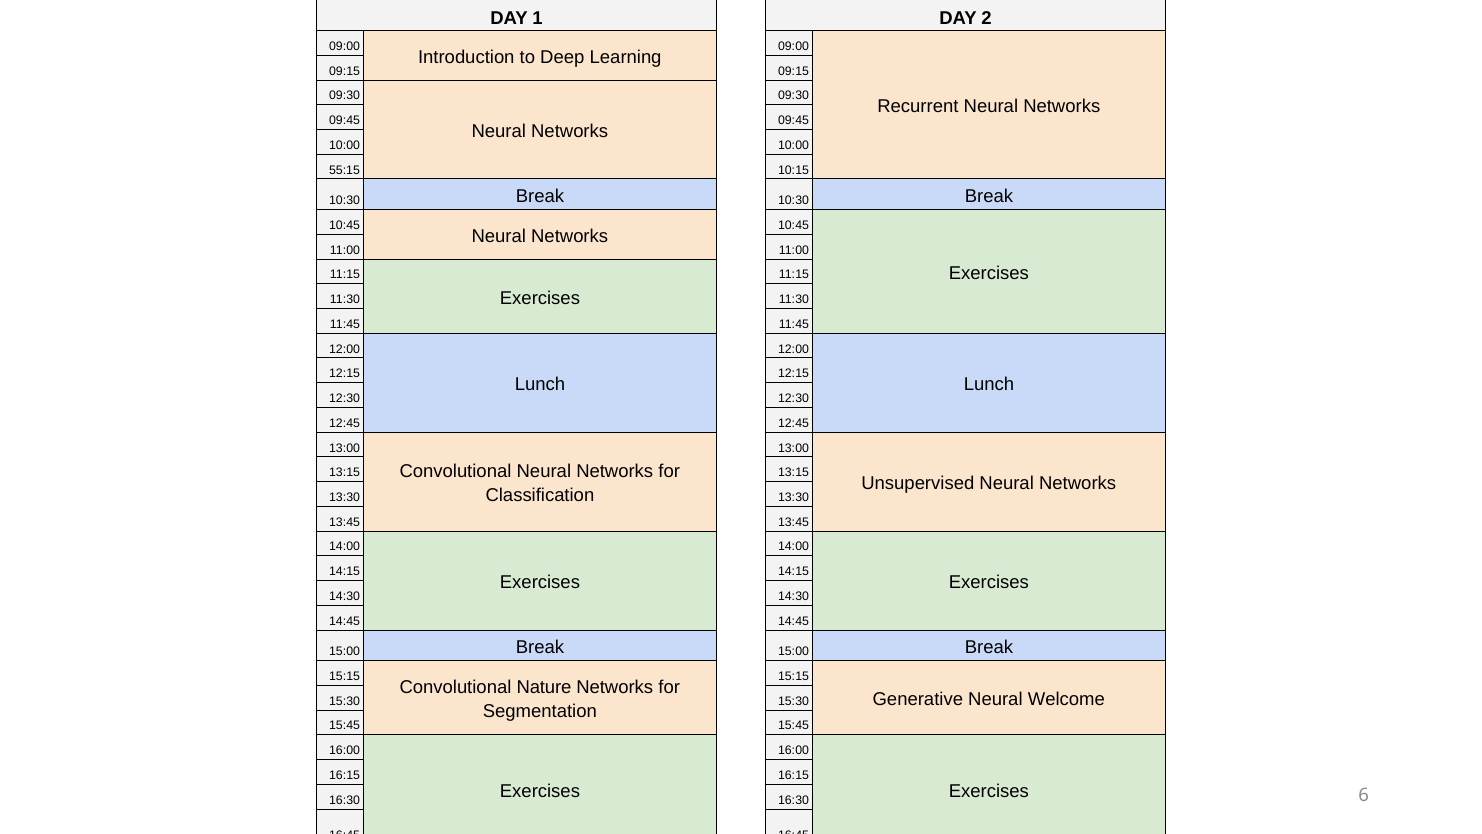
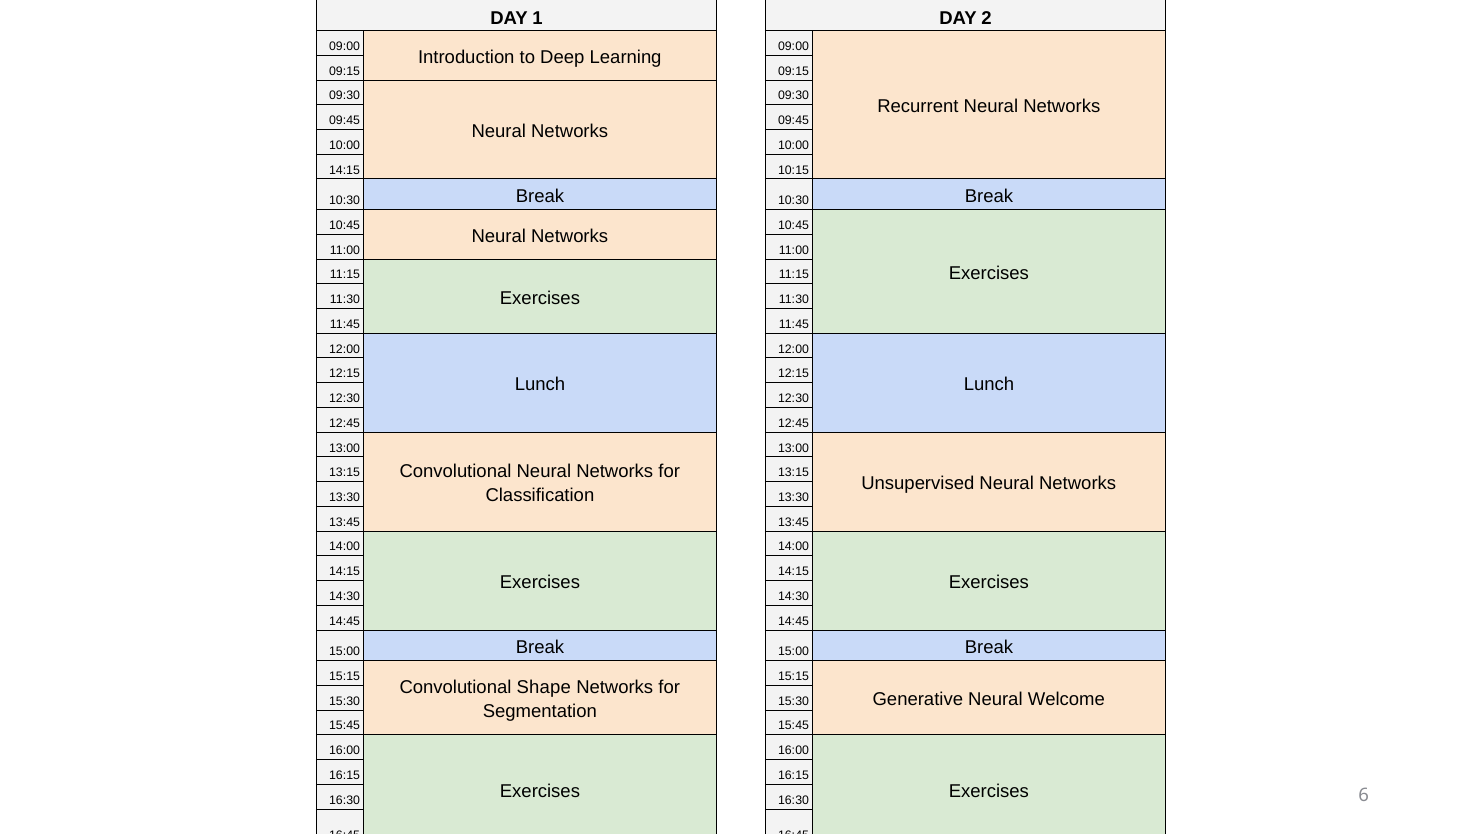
55:15 at (345, 170): 55:15 -> 14:15
Nature: Nature -> Shape
